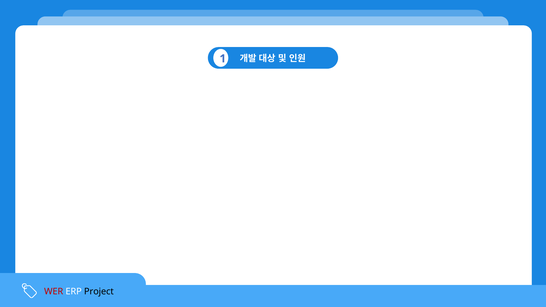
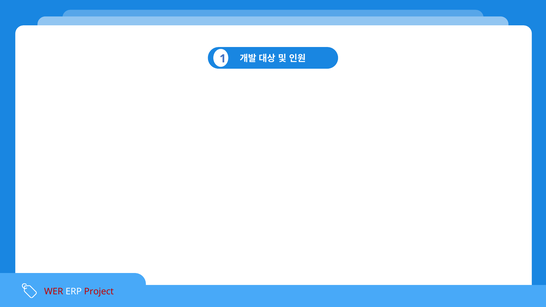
Project colour: black -> red
